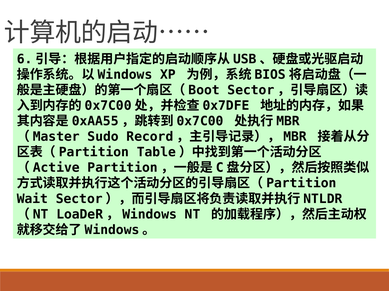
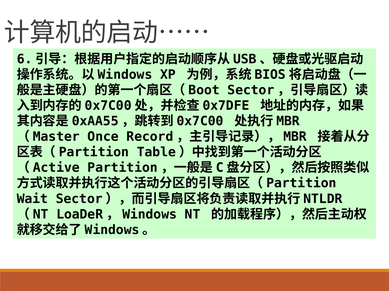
Sudo: Sudo -> Once
